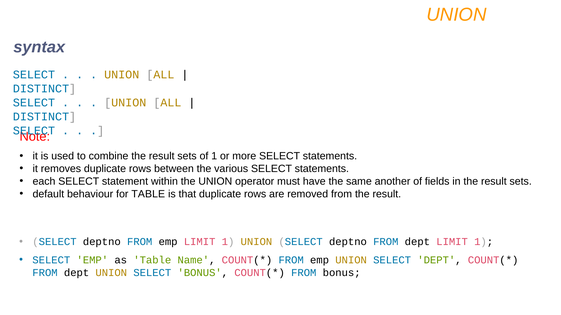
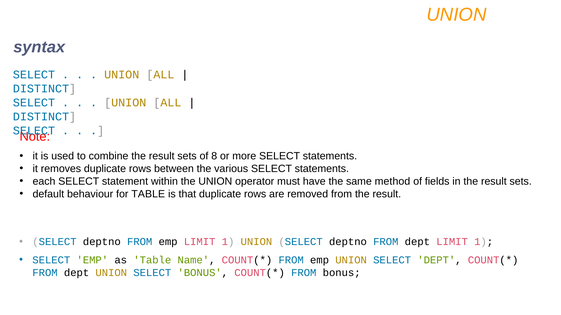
of 1: 1 -> 8
another: another -> method
